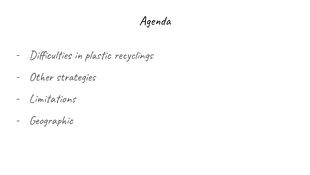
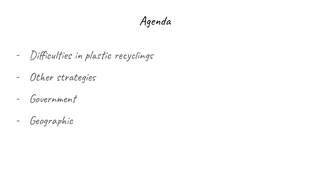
Limitations: Limitations -> Government
